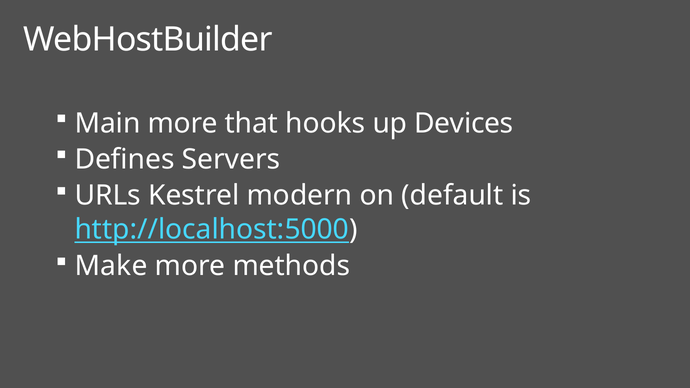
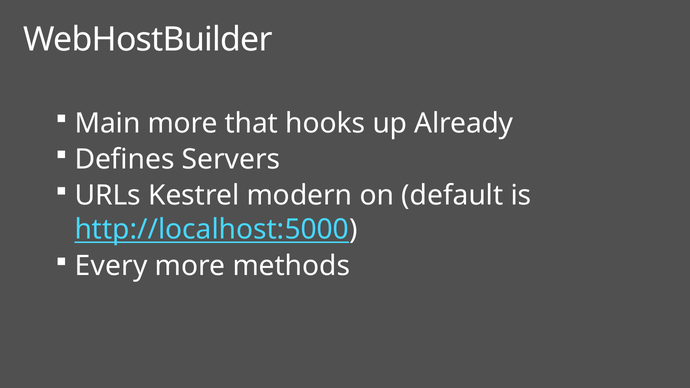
Devices: Devices -> Already
Make: Make -> Every
